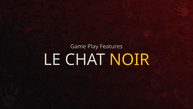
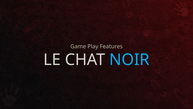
NOIR colour: yellow -> light blue
